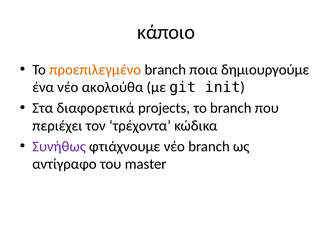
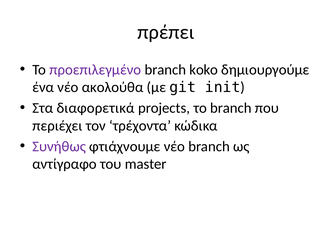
κάποιο: κάποιο -> πρέπει
προεπιλεγμένο colour: orange -> purple
ποια: ποια -> koko
